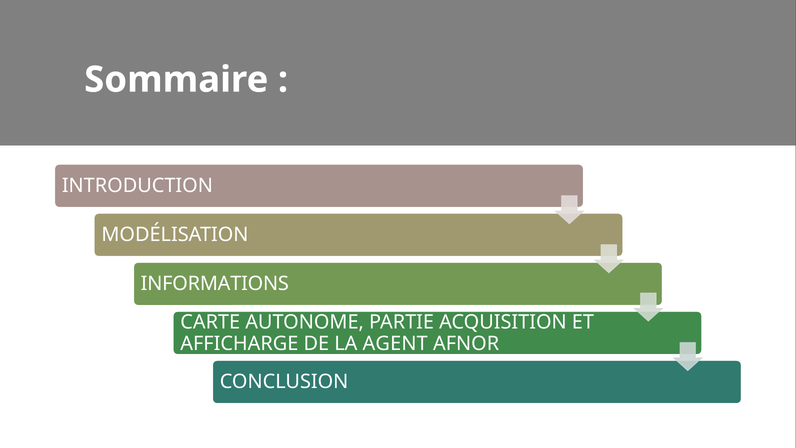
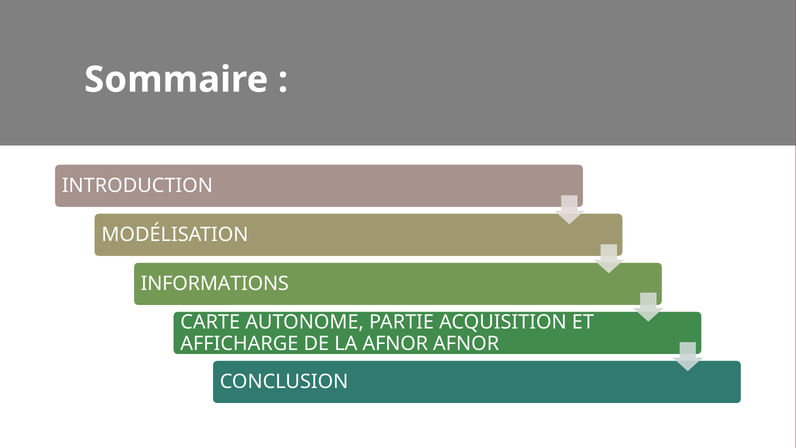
LA AGENT: AGENT -> AFNOR
